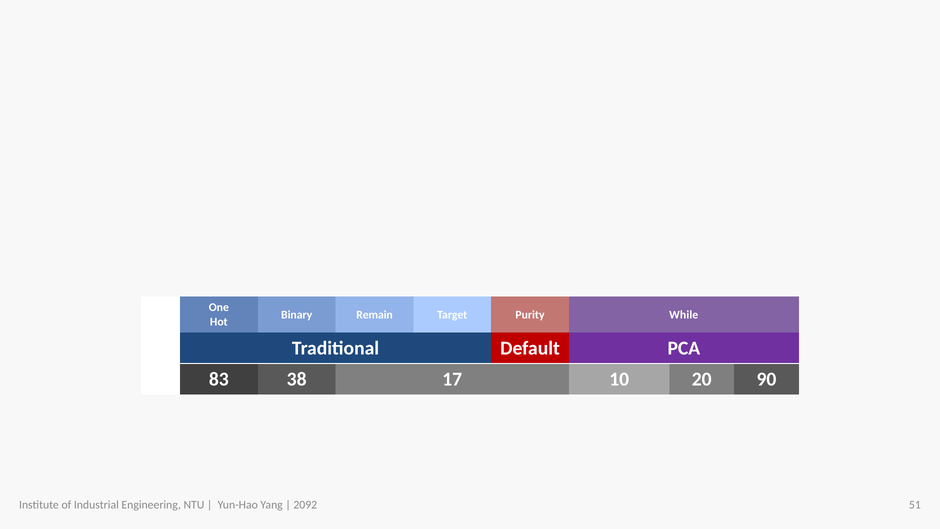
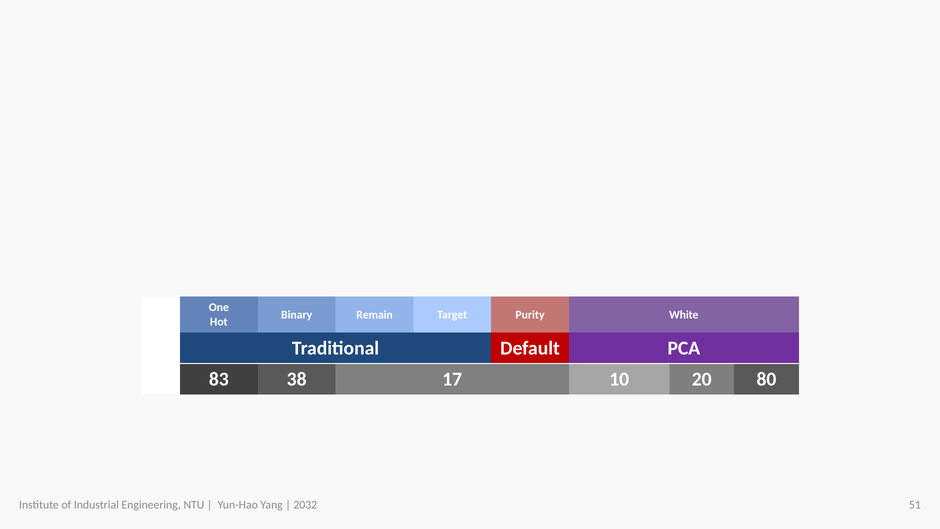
While: While -> White
90: 90 -> 80
2092: 2092 -> 2032
